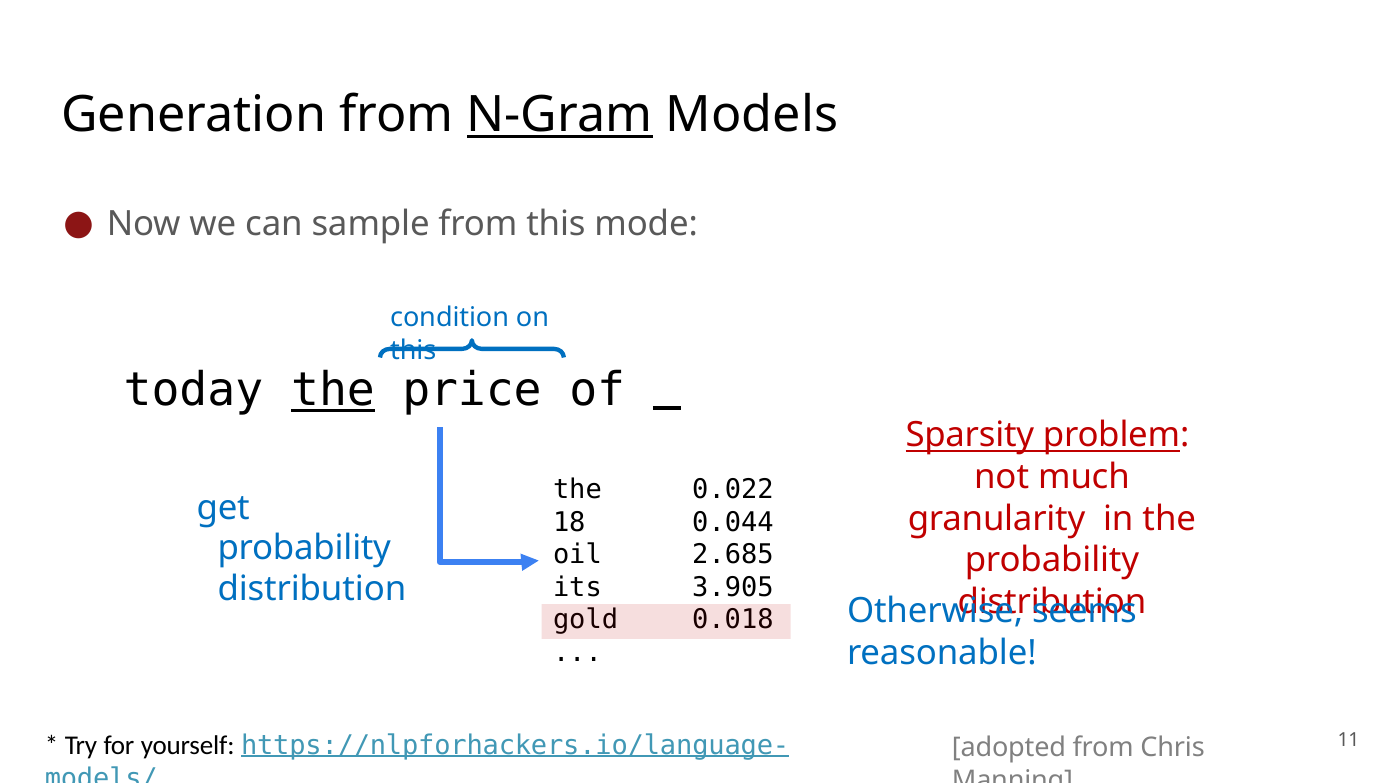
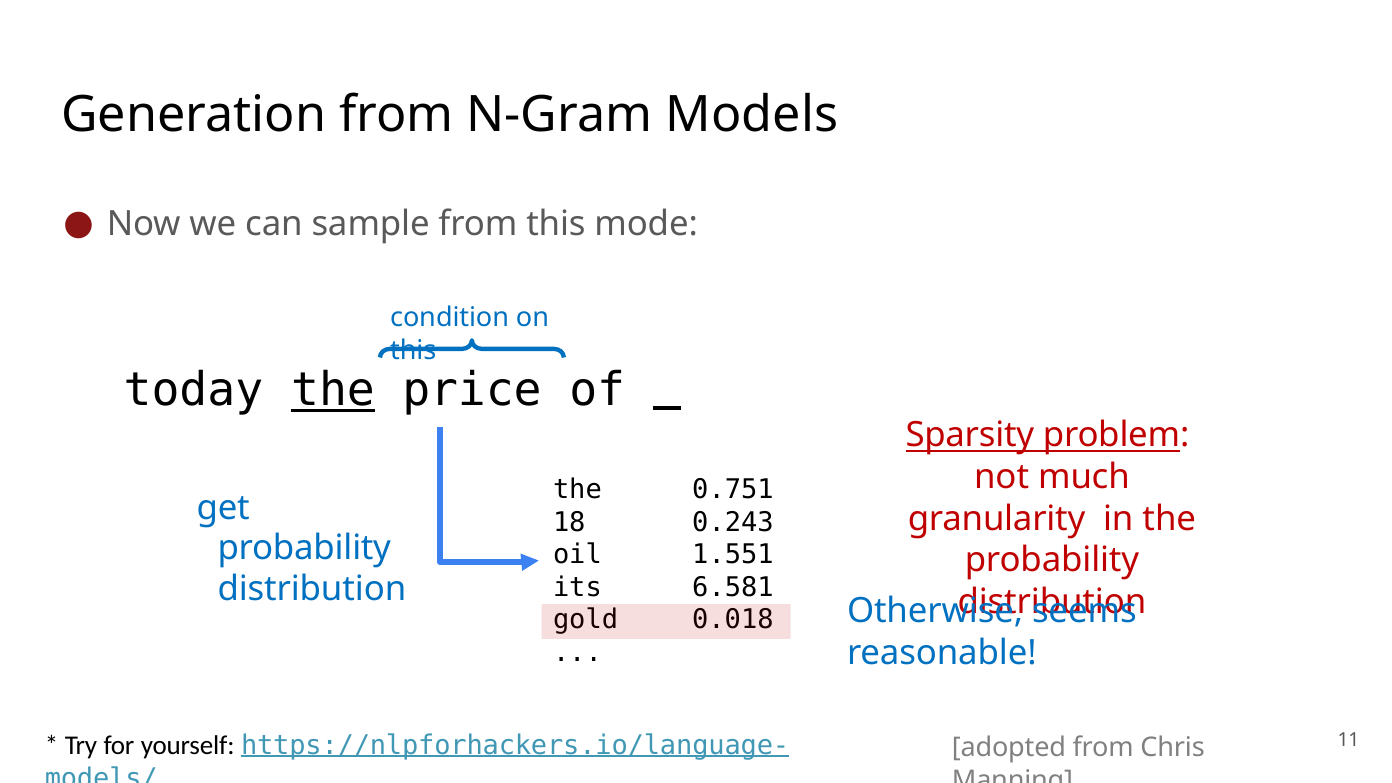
N-Gram underline: present -> none
0.022: 0.022 -> 0.751
0.044: 0.044 -> 0.243
2.685: 2.685 -> 1.551
3.905: 3.905 -> 6.581
